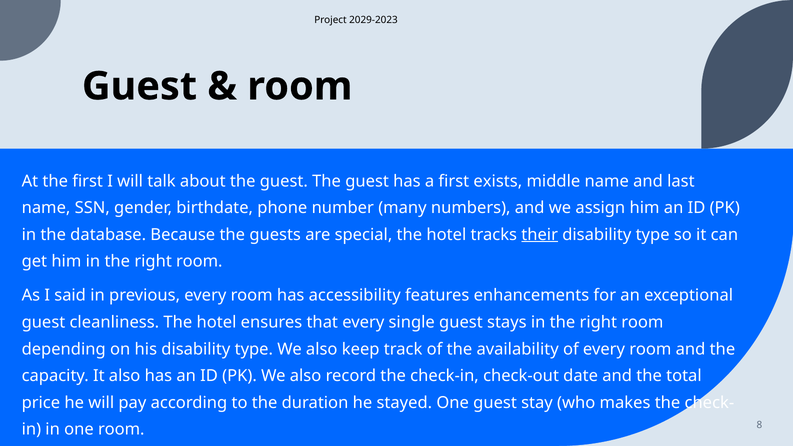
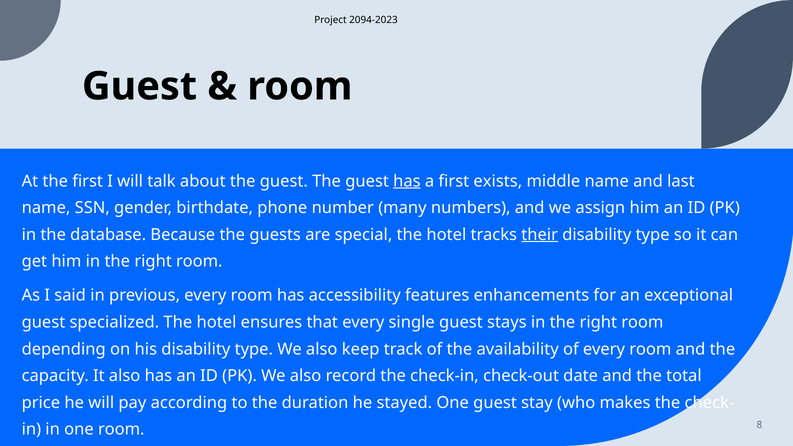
2029-2023: 2029-2023 -> 2094-2023
has at (407, 181) underline: none -> present
cleanliness: cleanliness -> specialized
